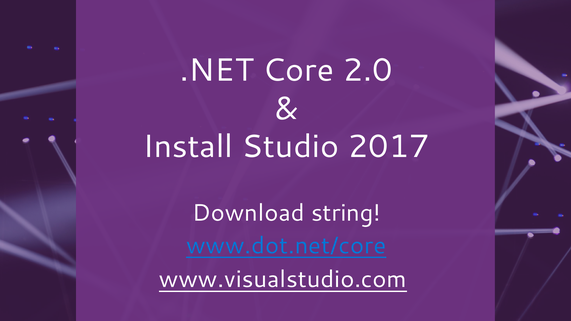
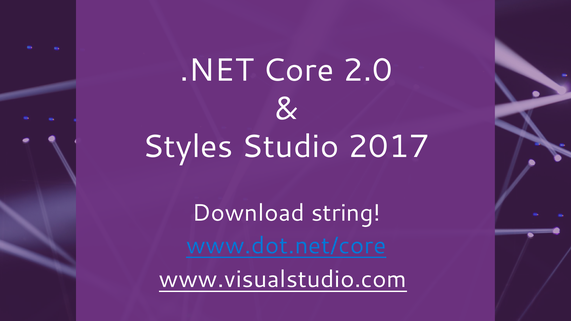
Install: Install -> Styles
